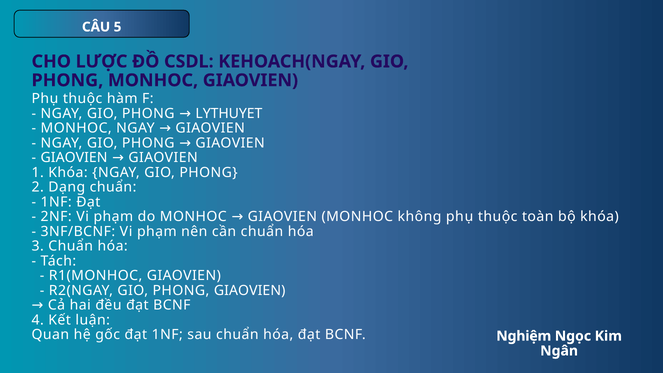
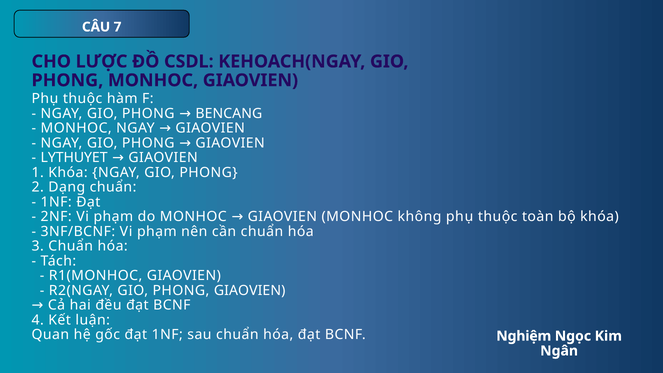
5: 5 -> 7
LYTHUYET: LYTHUYET -> BENCANG
GIAOVIEN at (74, 158): GIAOVIEN -> LYTHUYET
